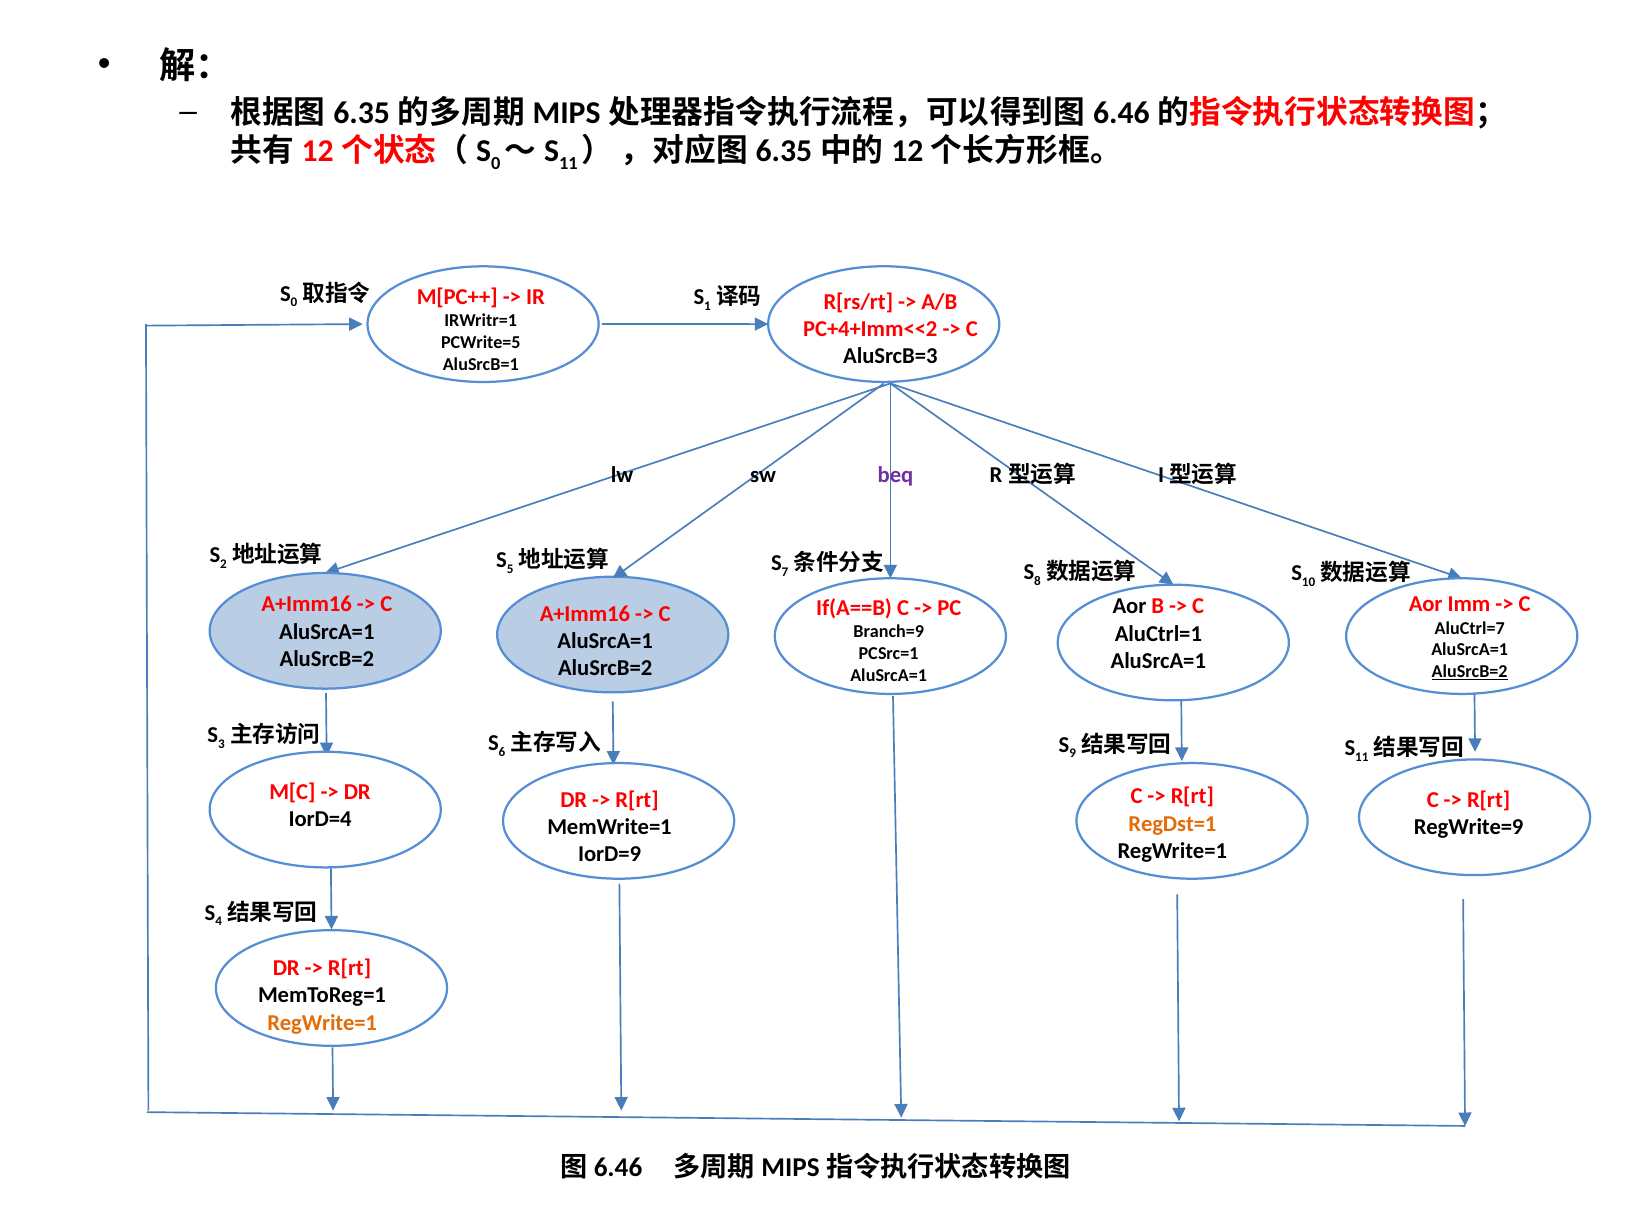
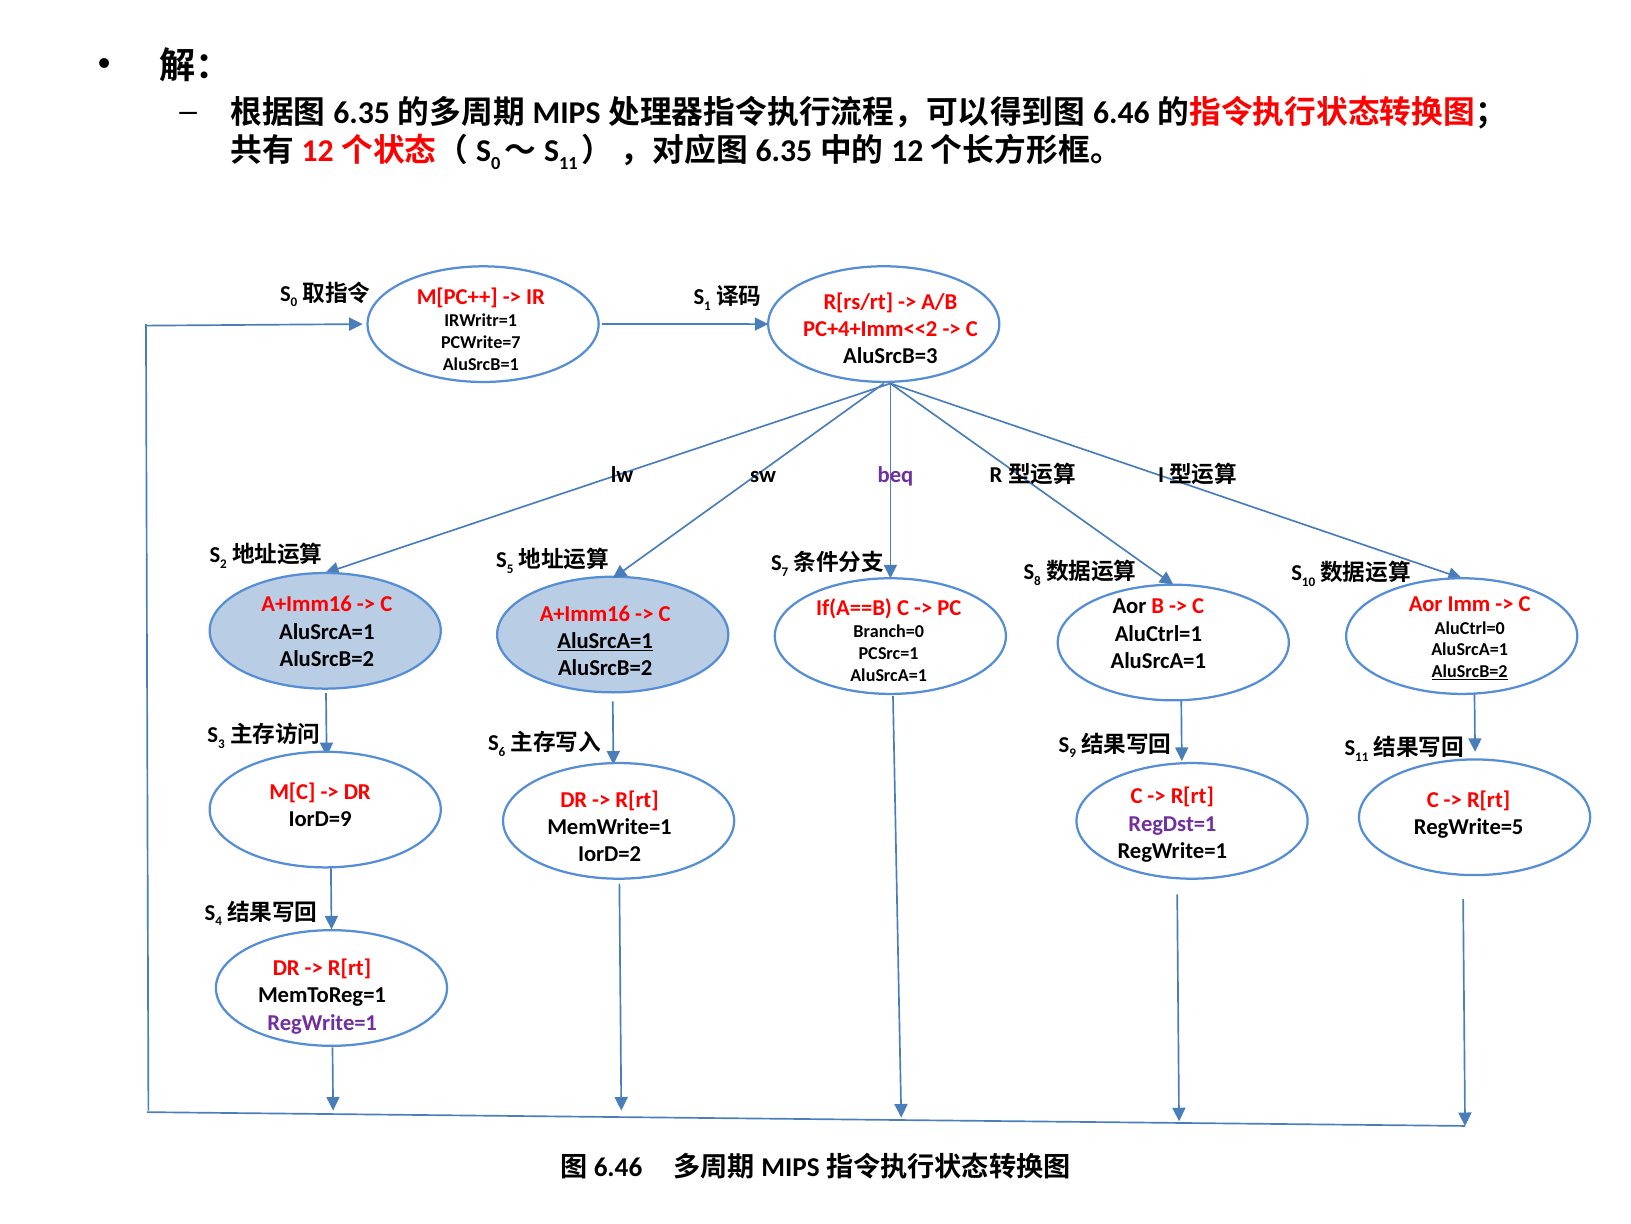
PCWrite=5: PCWrite=5 -> PCWrite=7
AluCtrl=7: AluCtrl=7 -> AluCtrl=0
Branch=9: Branch=9 -> Branch=0
AluSrcA=1 at (605, 641) underline: none -> present
IorD=4: IorD=4 -> IorD=9
RegDst=1 colour: orange -> purple
RegWrite=9: RegWrite=9 -> RegWrite=5
IorD=9: IorD=9 -> IorD=2
RegWrite=1 at (322, 1022) colour: orange -> purple
